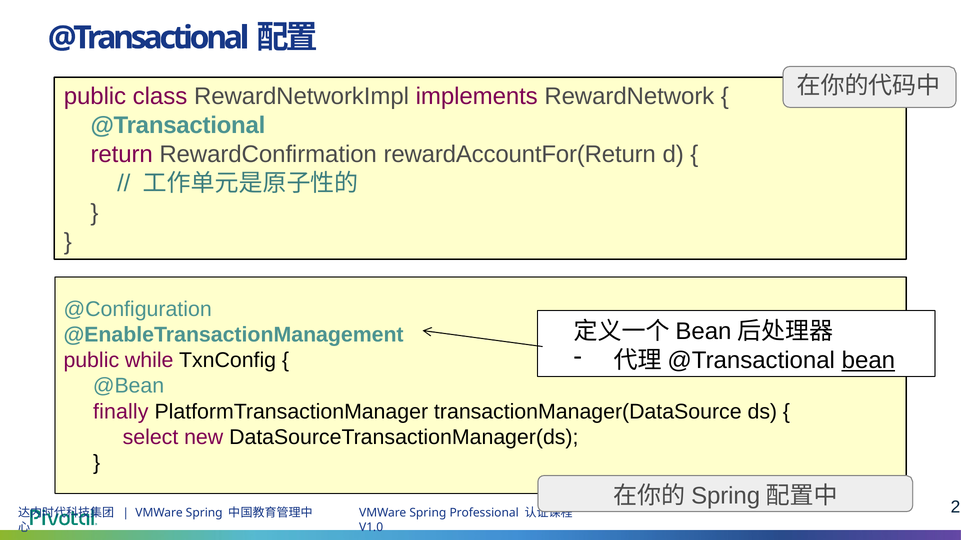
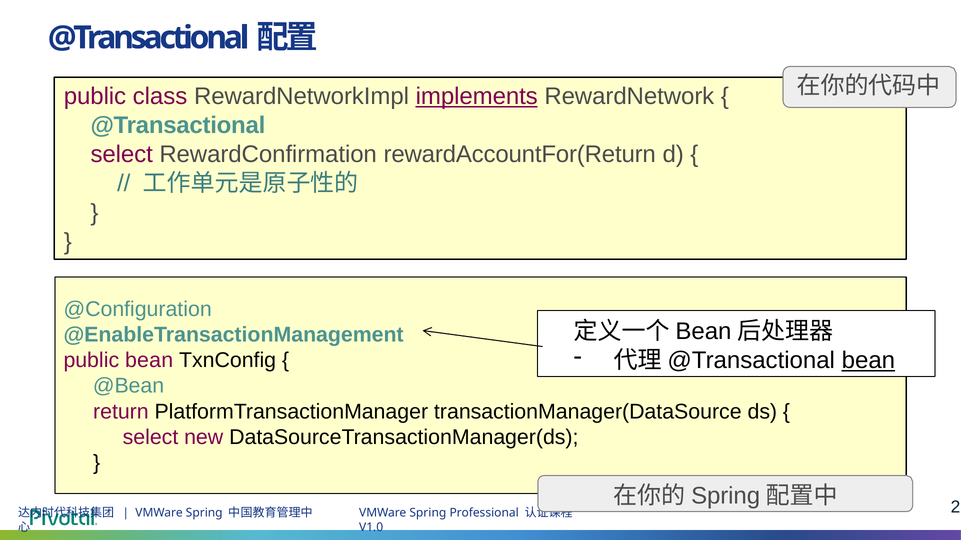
implements underline: none -> present
return at (122, 155): return -> select
public while: while -> bean
finally: finally -> return
